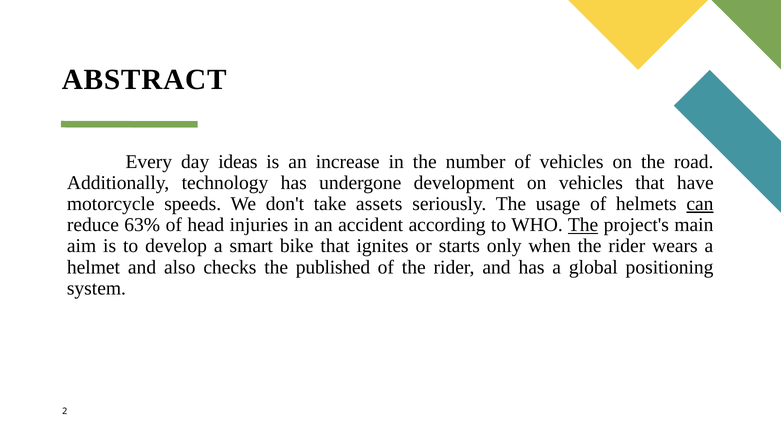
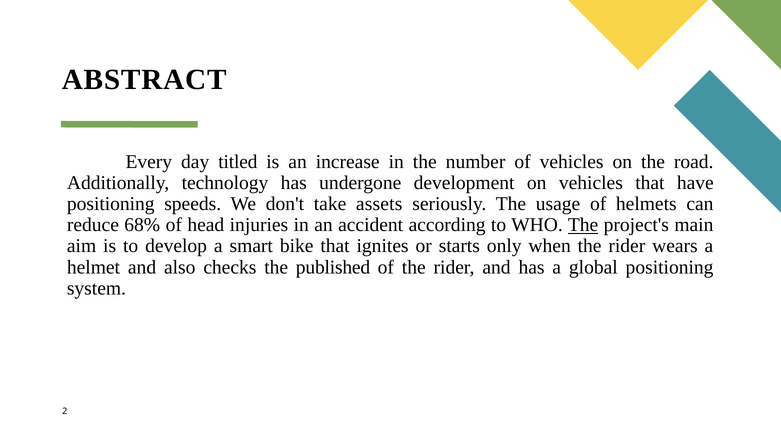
ideas: ideas -> titled
motorcycle at (111, 204): motorcycle -> positioning
can underline: present -> none
63%: 63% -> 68%
